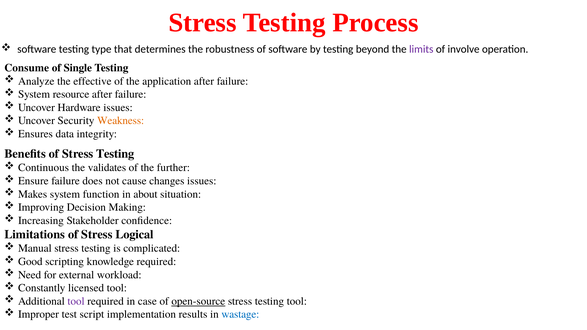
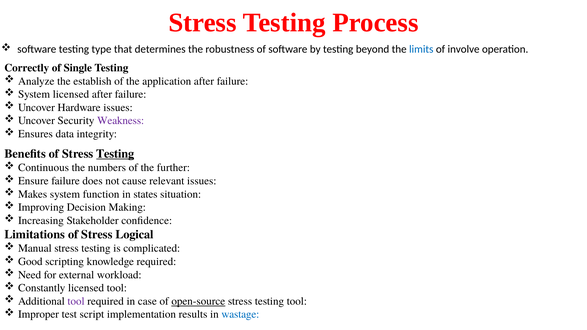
limits colour: purple -> blue
Consume: Consume -> Correctly
effective: effective -> establish
System resource: resource -> licensed
Weakness colour: orange -> purple
Testing at (115, 154) underline: none -> present
validates: validates -> numbers
changes: changes -> relevant
about: about -> states
